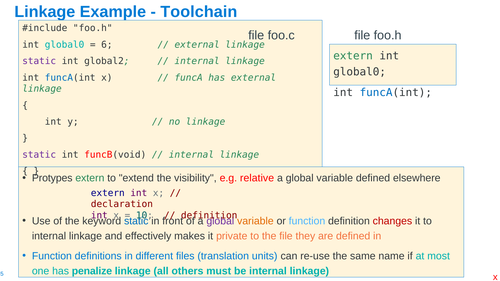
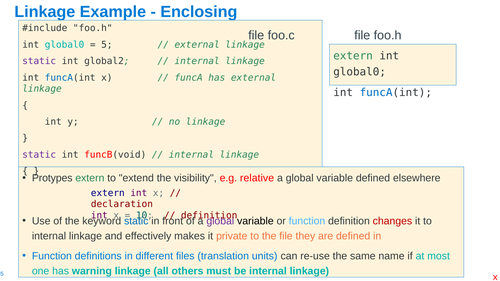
Toolchain: Toolchain -> Enclosing
6: 6 -> 5
variable at (255, 221) colour: orange -> black
penalize: penalize -> warning
